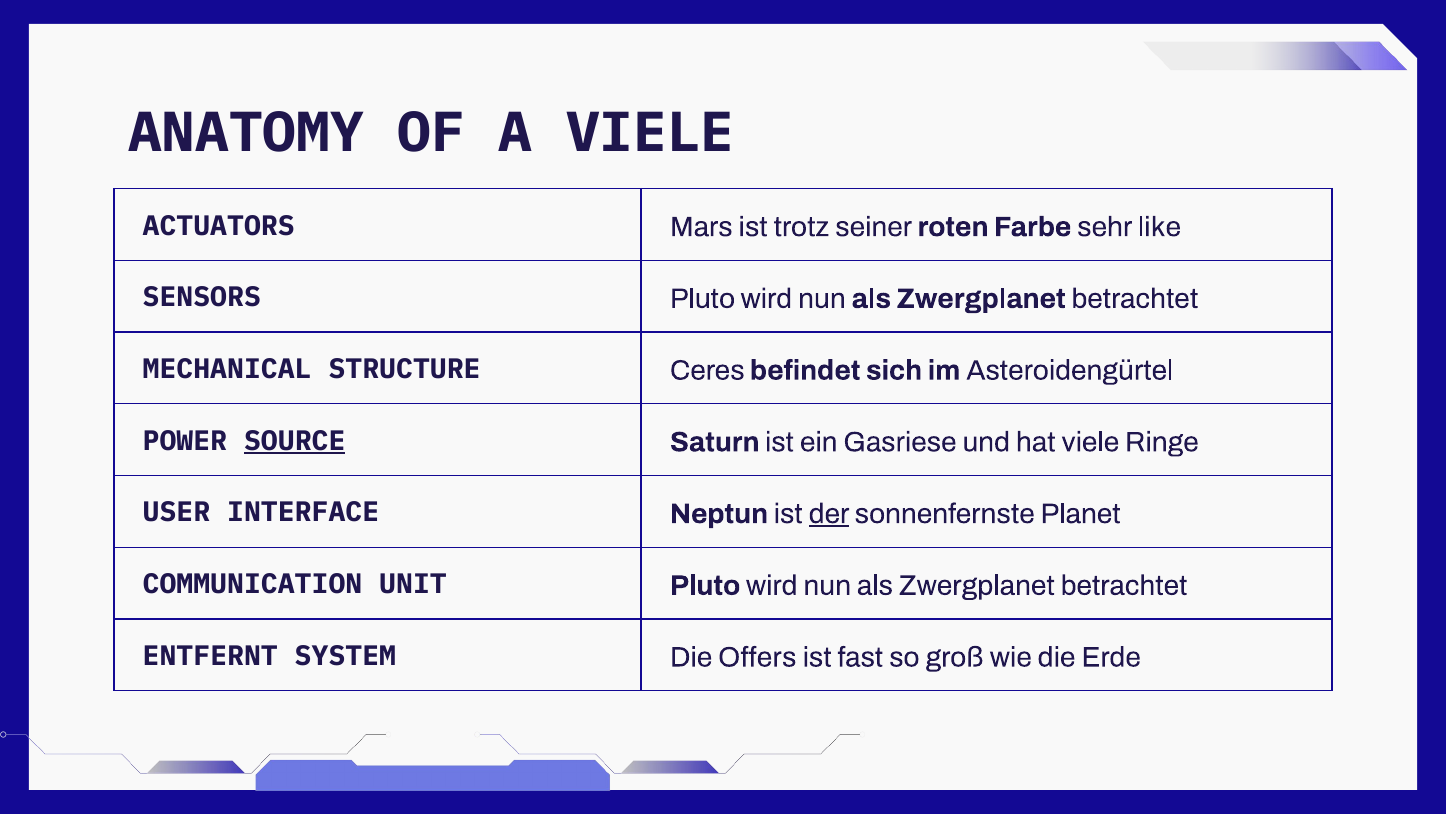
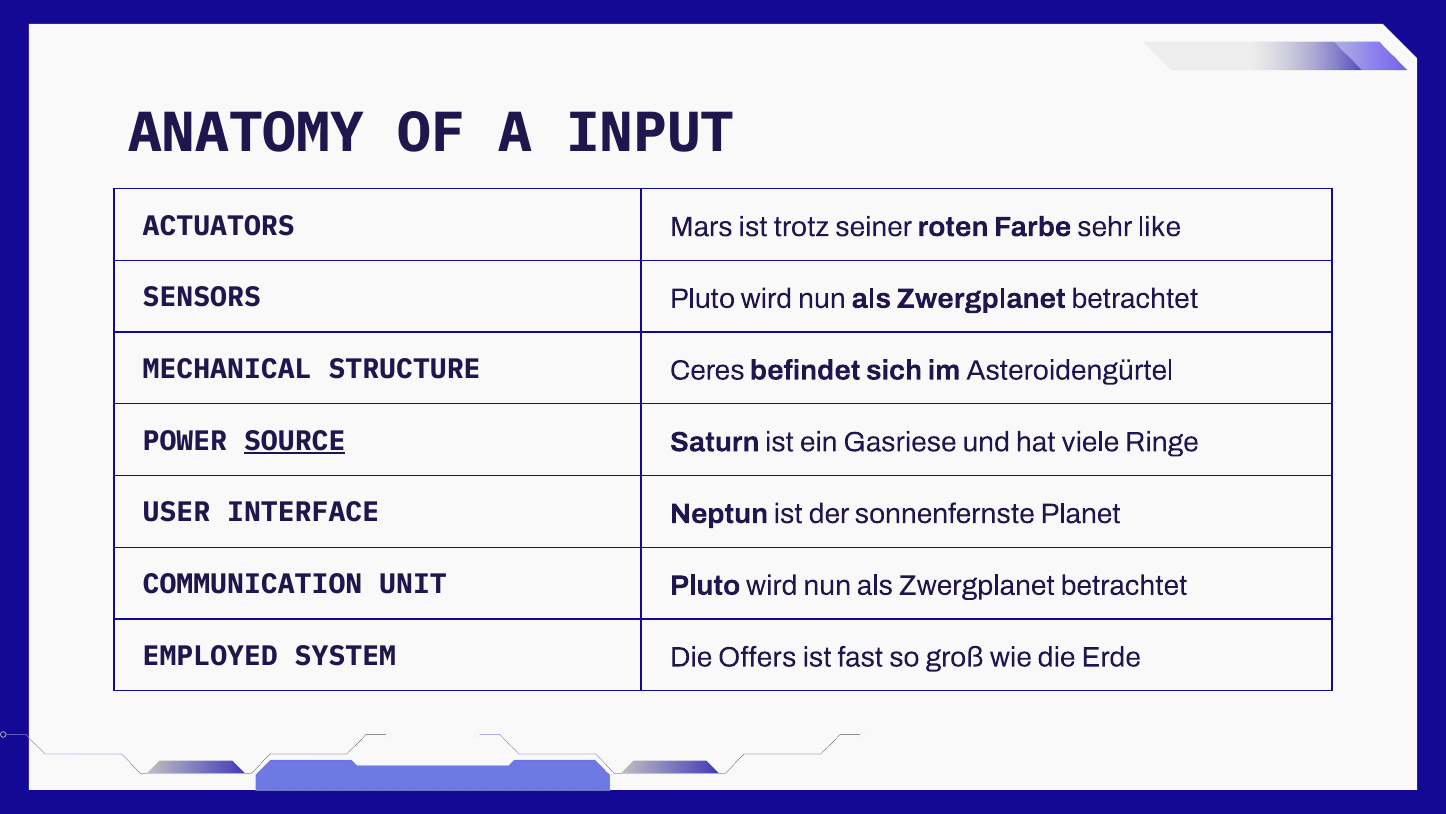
A VIELE: VIELE -> INPUT
der underline: present -> none
ENTFERNT: ENTFERNT -> EMPLOYED
